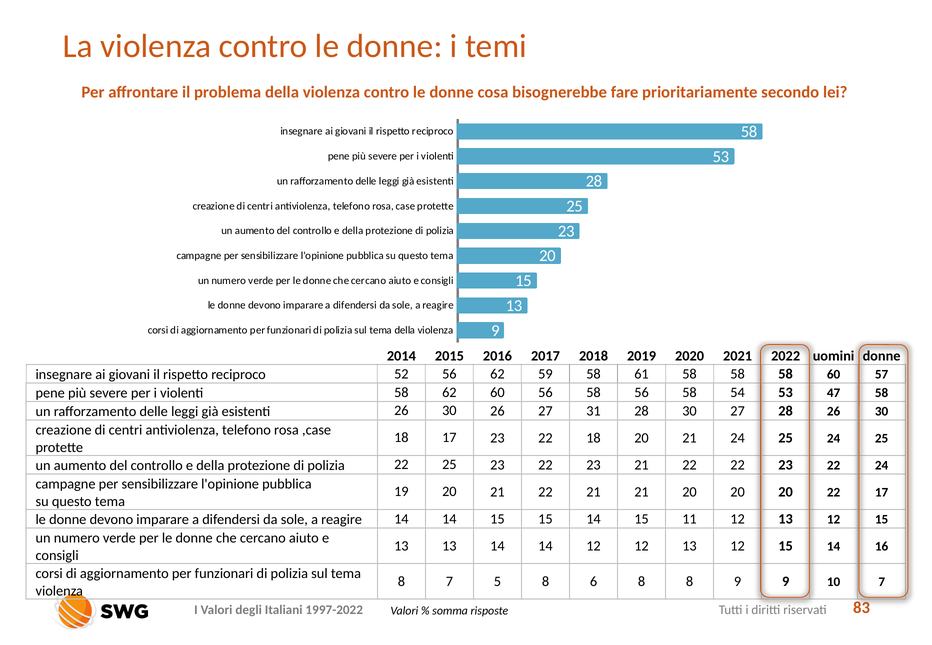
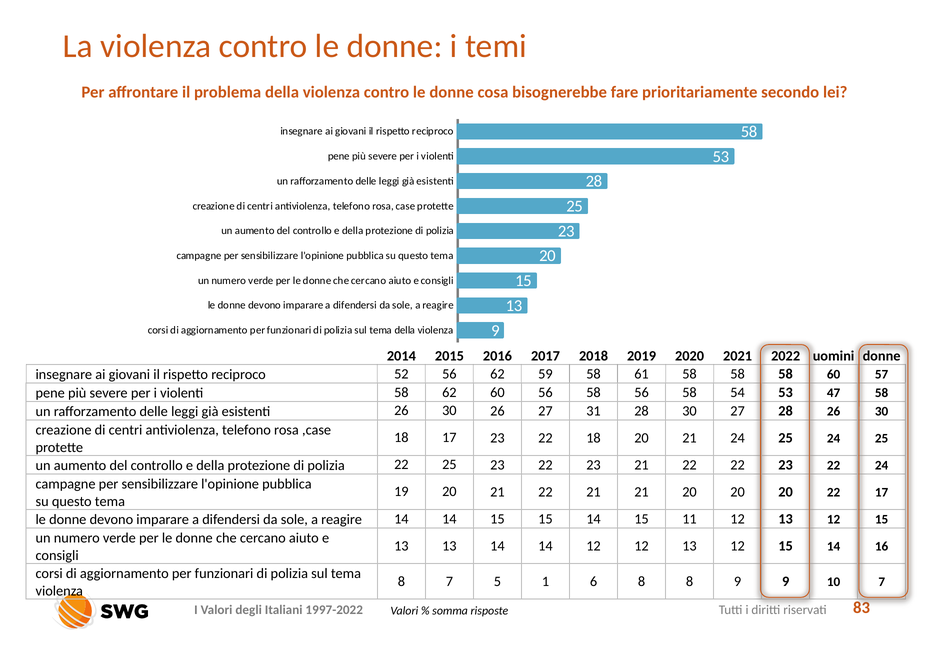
5 8: 8 -> 1
